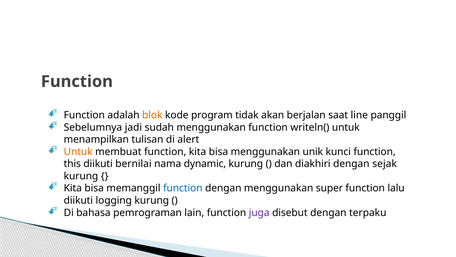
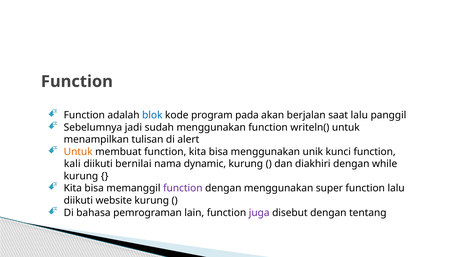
blok colour: orange -> blue
tidak: tidak -> pada
saat line: line -> lalu
this: this -> kali
sejak: sejak -> while
function at (183, 188) colour: blue -> purple
logging: logging -> website
terpaku: terpaku -> tentang
